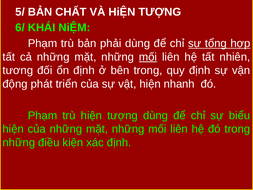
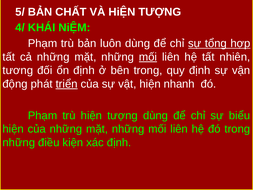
6/: 6/ -> 4/
phải: phải -> luôn
triển underline: none -> present
